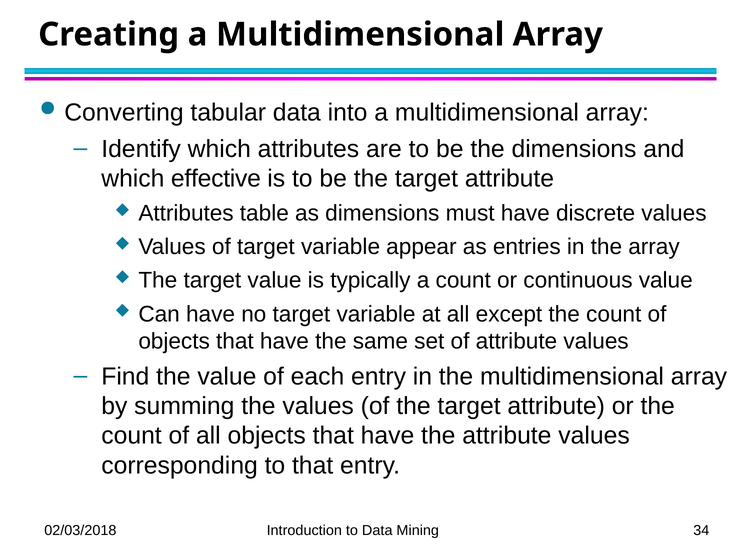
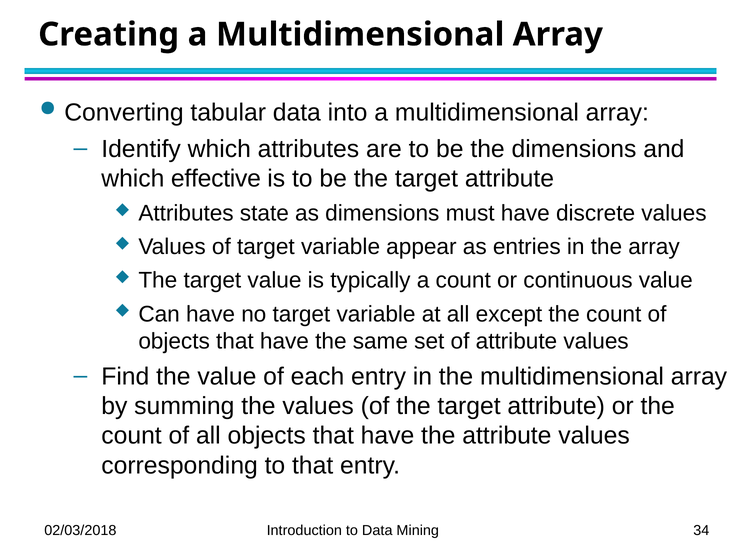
table: table -> state
